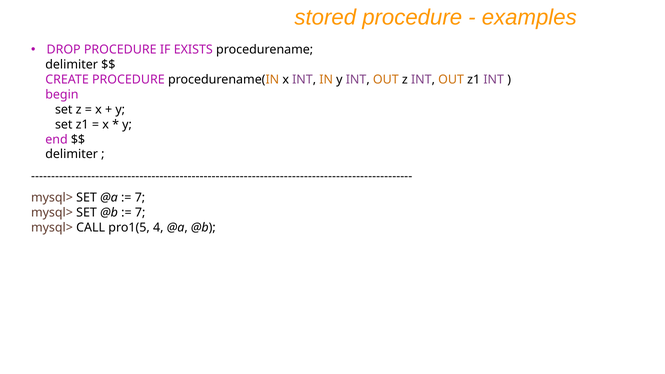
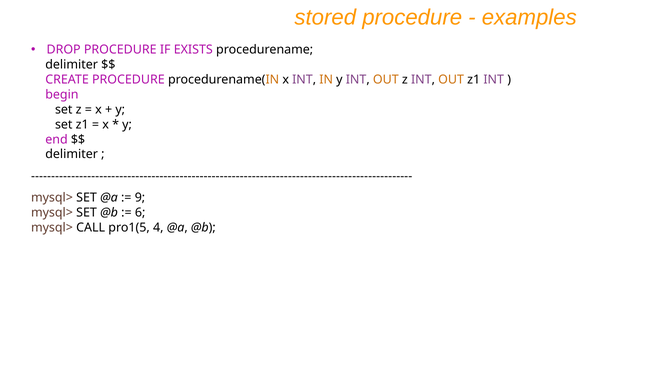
7 at (140, 198): 7 -> 9
7 at (140, 213): 7 -> 6
